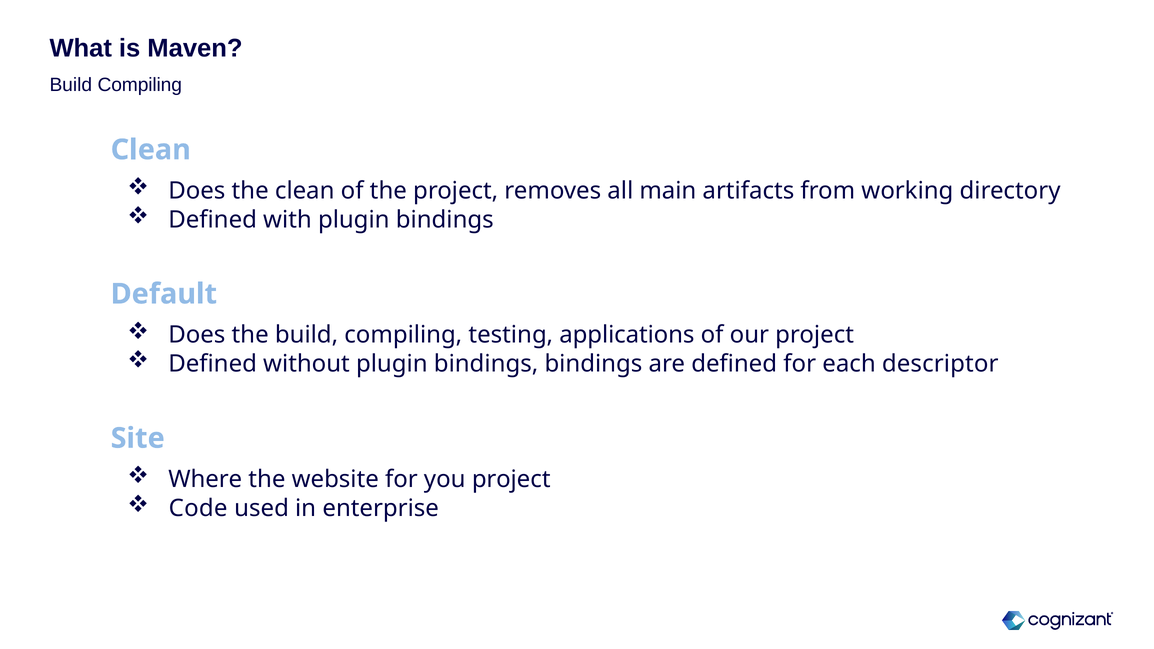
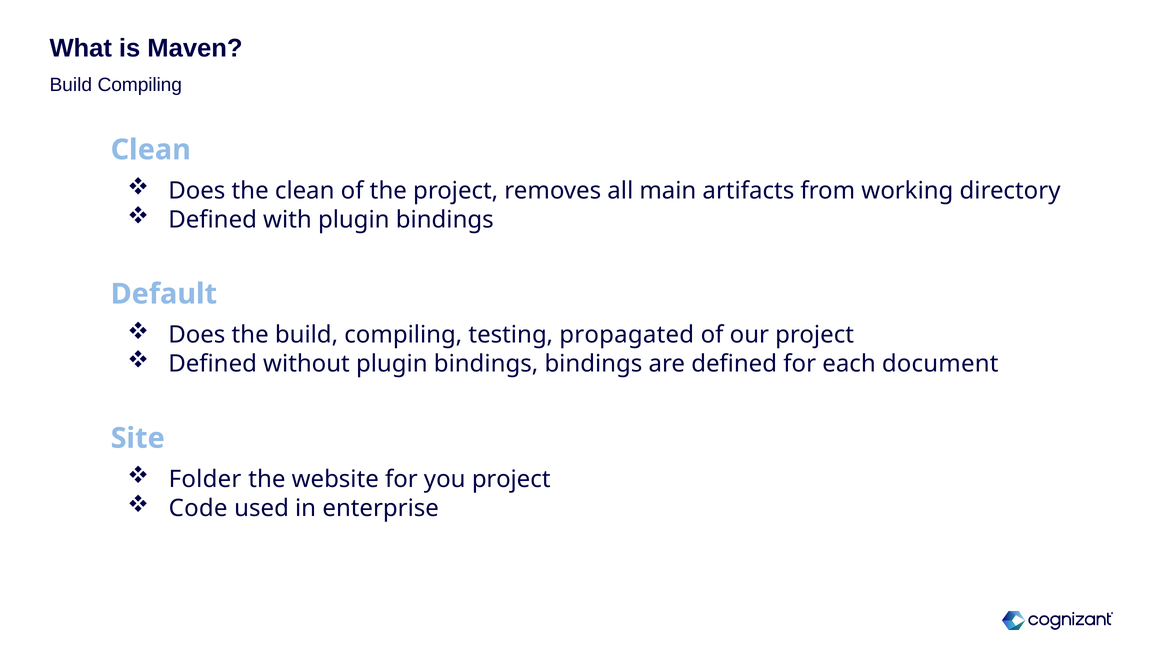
applications: applications -> propagated
descriptor: descriptor -> document
Where: Where -> Folder
